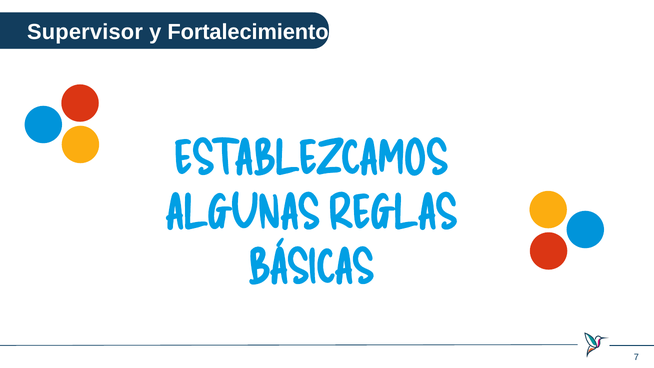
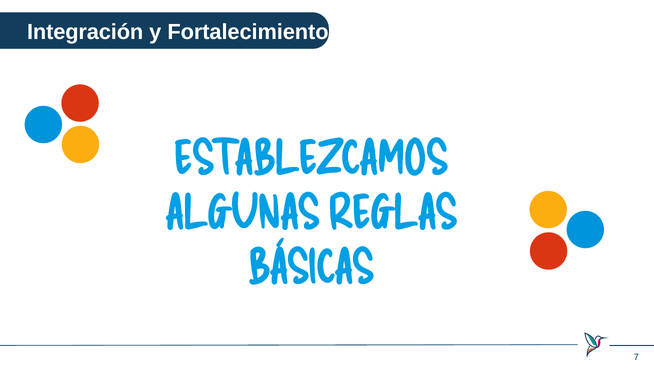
Supervisor: Supervisor -> Integración
